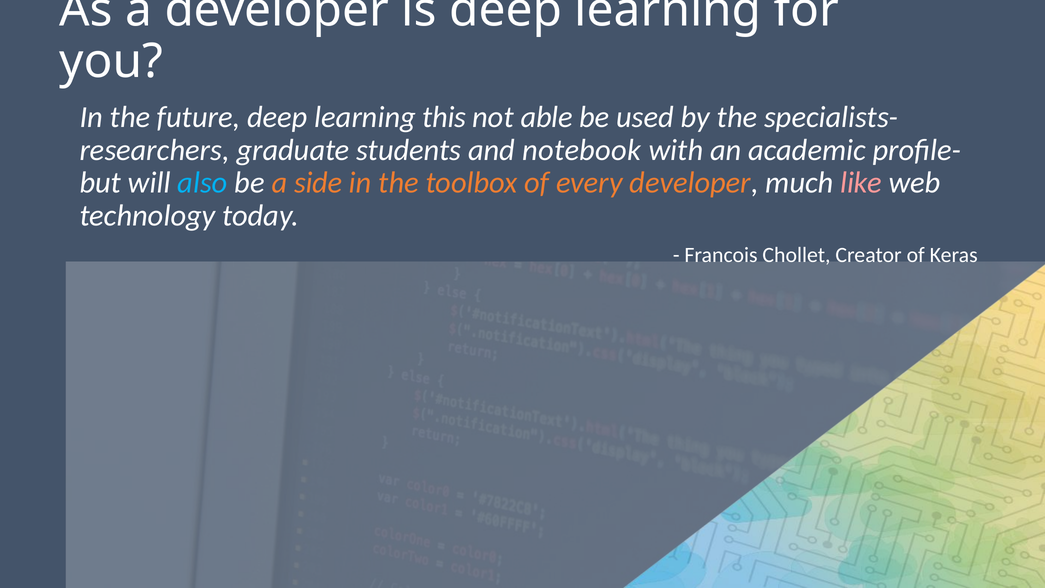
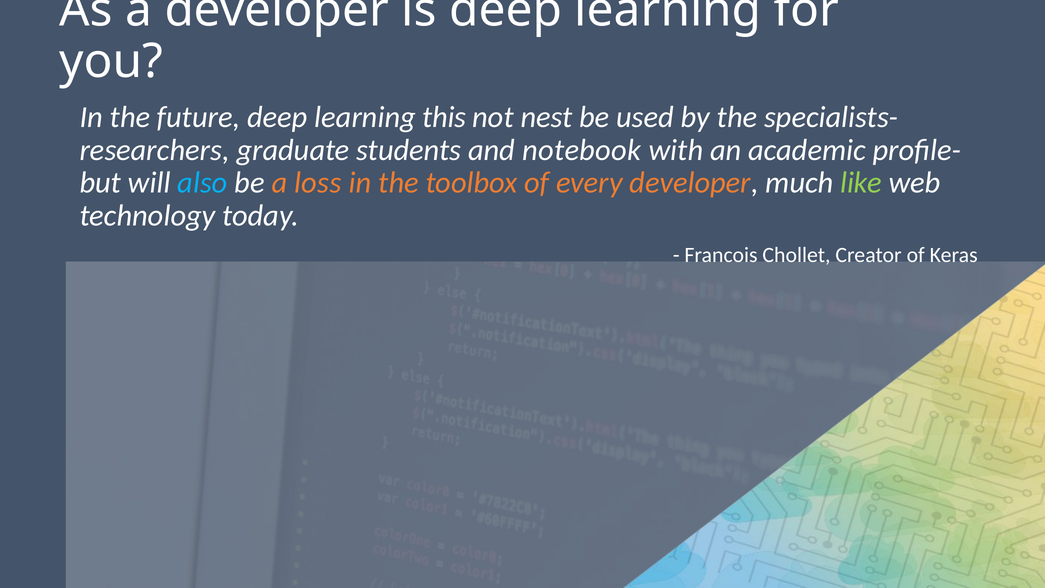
able: able -> nest
side: side -> loss
like colour: pink -> light green
